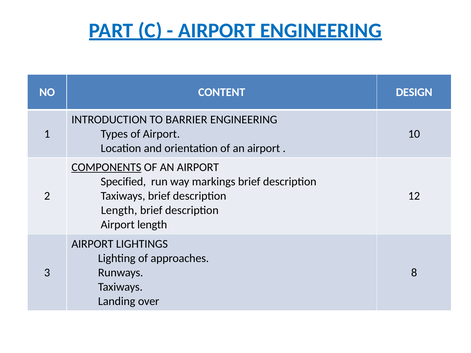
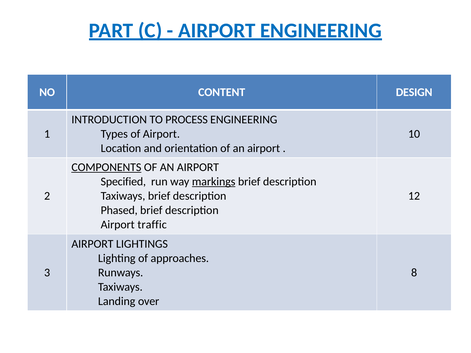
BARRIER: BARRIER -> PROCESS
markings underline: none -> present
Length at (119, 211): Length -> Phased
Airport length: length -> traffic
